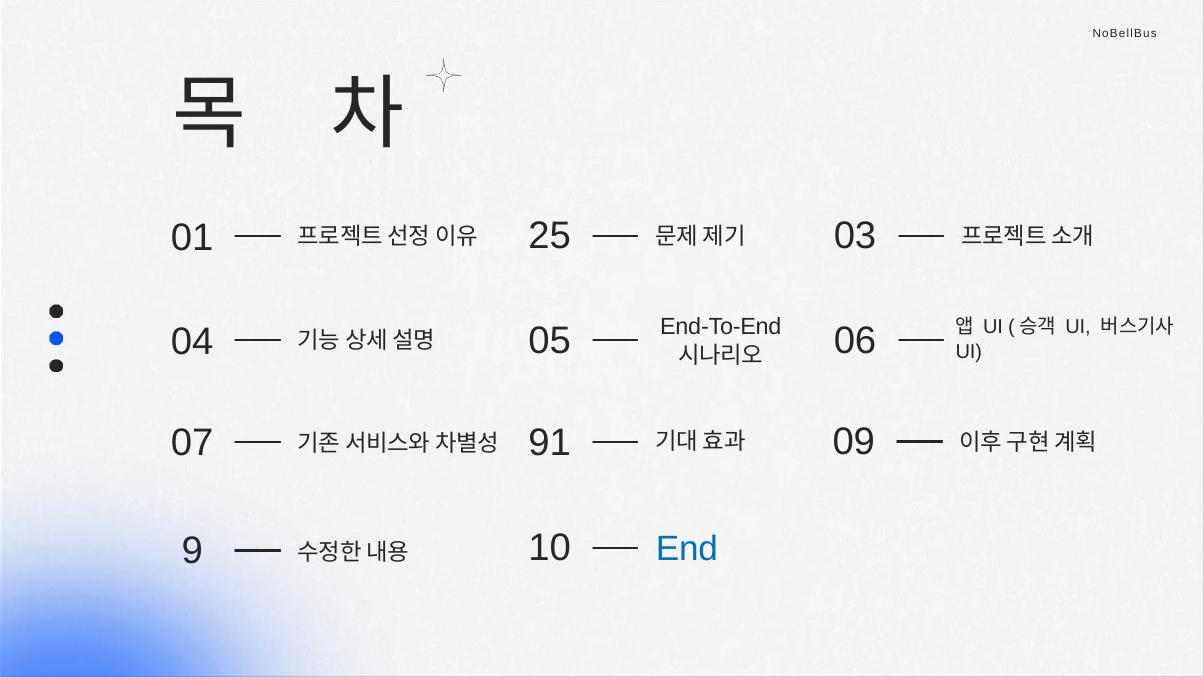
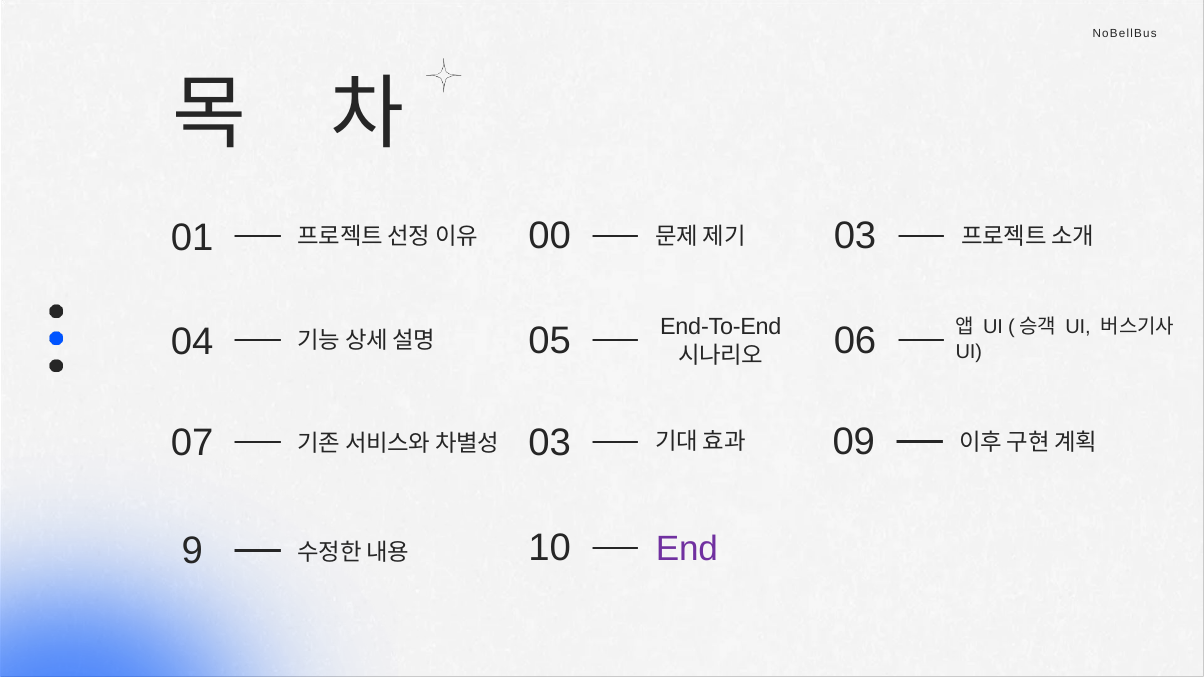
25: 25 -> 00
91 at (550, 443): 91 -> 03
End colour: blue -> purple
